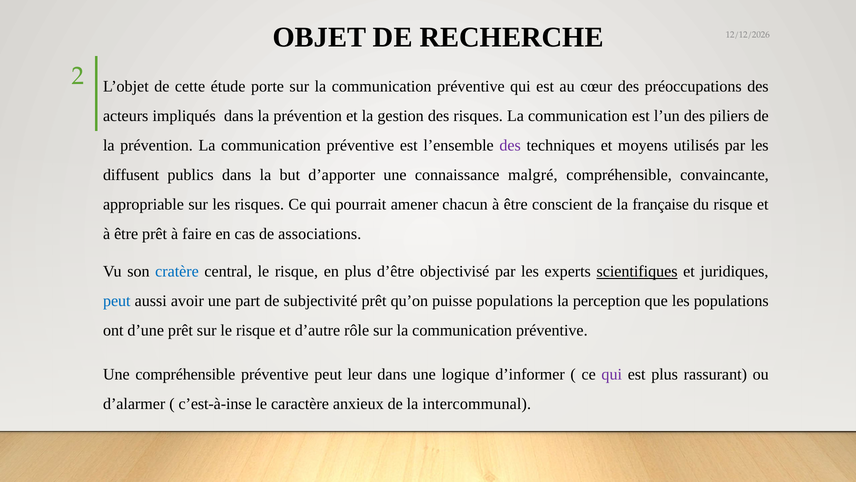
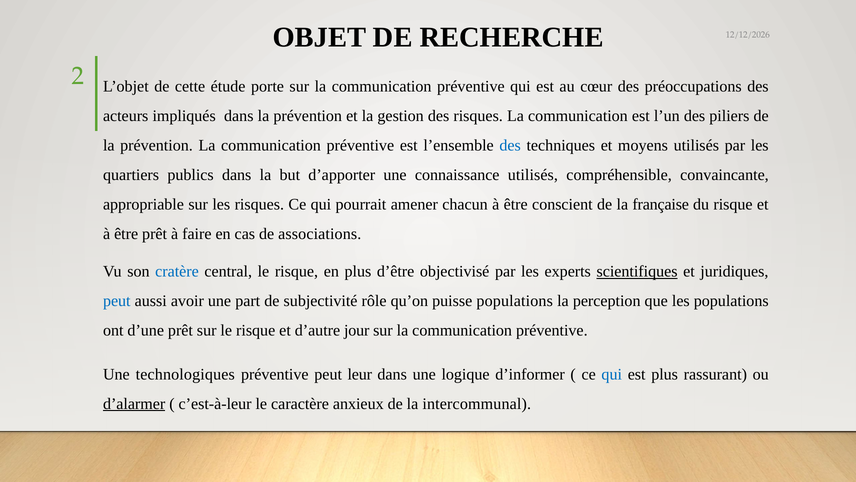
des at (510, 145) colour: purple -> blue
diffusent: diffusent -> quartiers
connaissance malgré: malgré -> utilisés
subjectivité prêt: prêt -> rôle
rôle: rôle -> jour
Une compréhensible: compréhensible -> technologiques
qui at (612, 374) colour: purple -> blue
d’alarmer underline: none -> present
c’est-à-inse: c’est-à-inse -> c’est-à-leur
